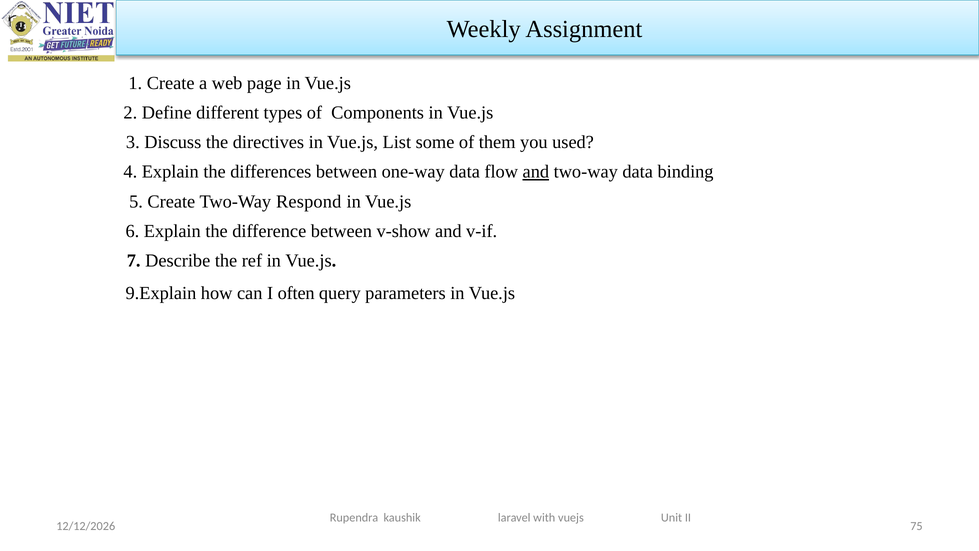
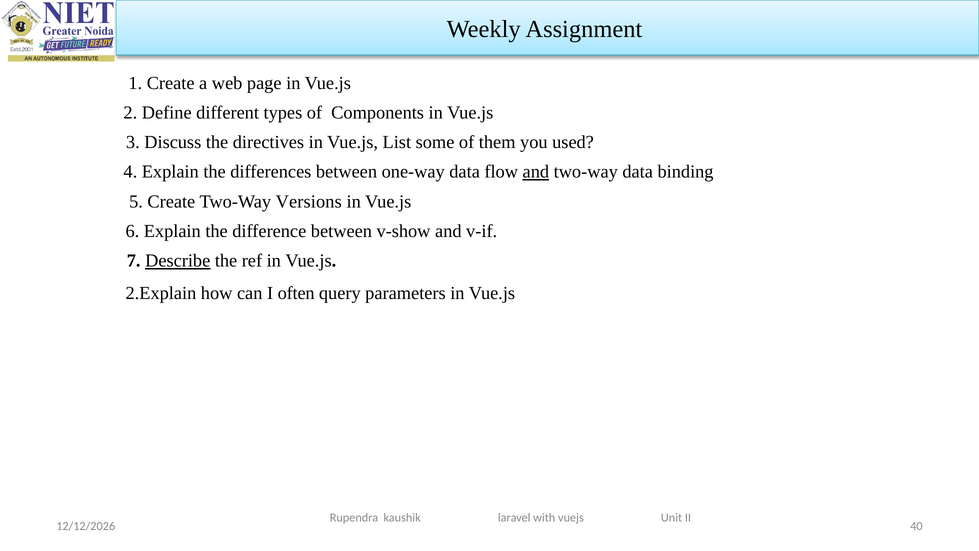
Respond: Respond -> Versions
Describe underline: none -> present
9.Explain: 9.Explain -> 2.Explain
75: 75 -> 40
